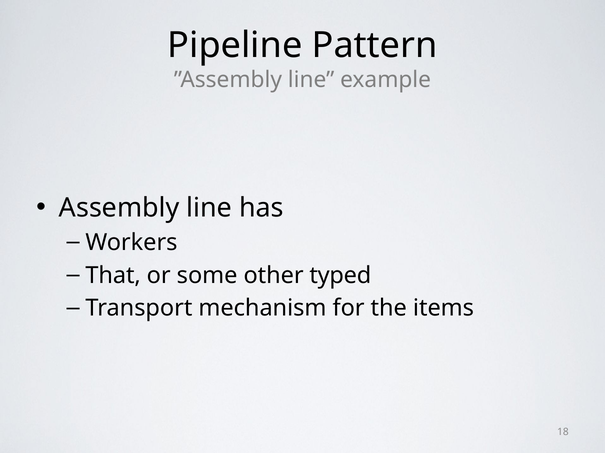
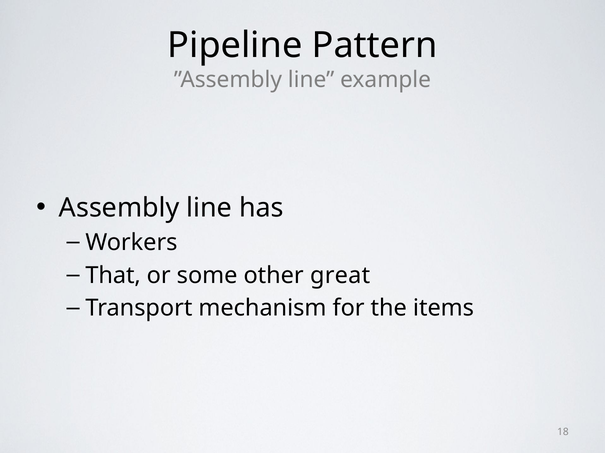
typed: typed -> great
